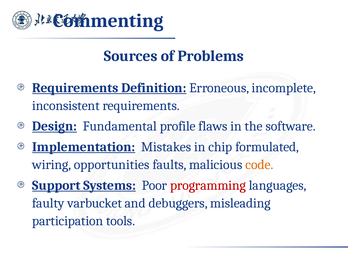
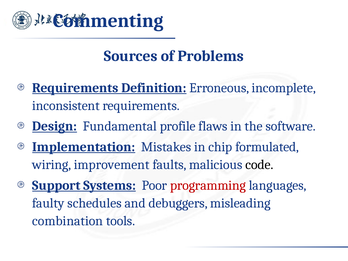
opportunities: opportunities -> improvement
code colour: orange -> black
varbucket: varbucket -> schedules
participation: participation -> combination
